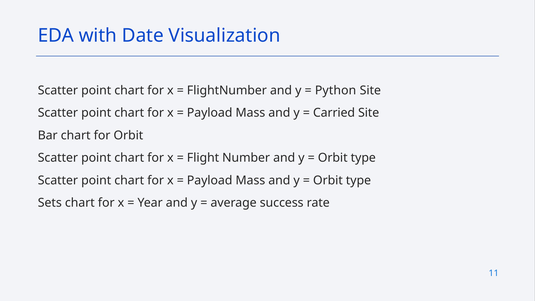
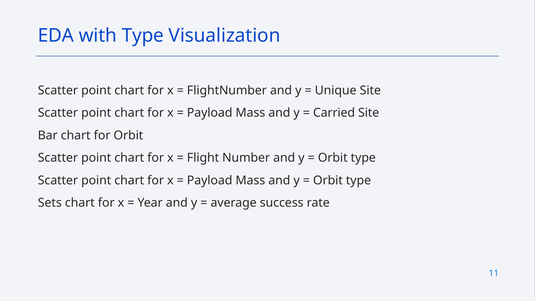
with Date: Date -> Type
Python: Python -> Unique
